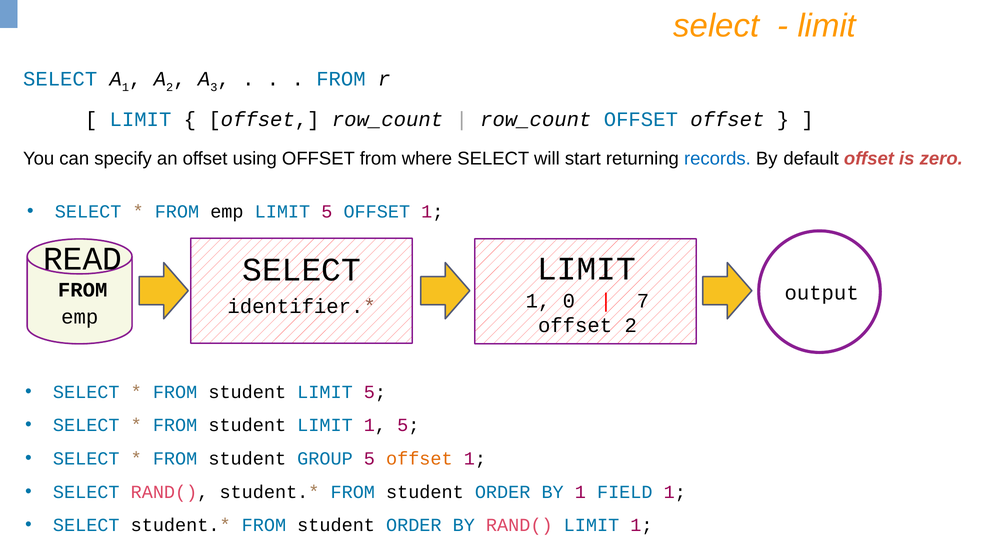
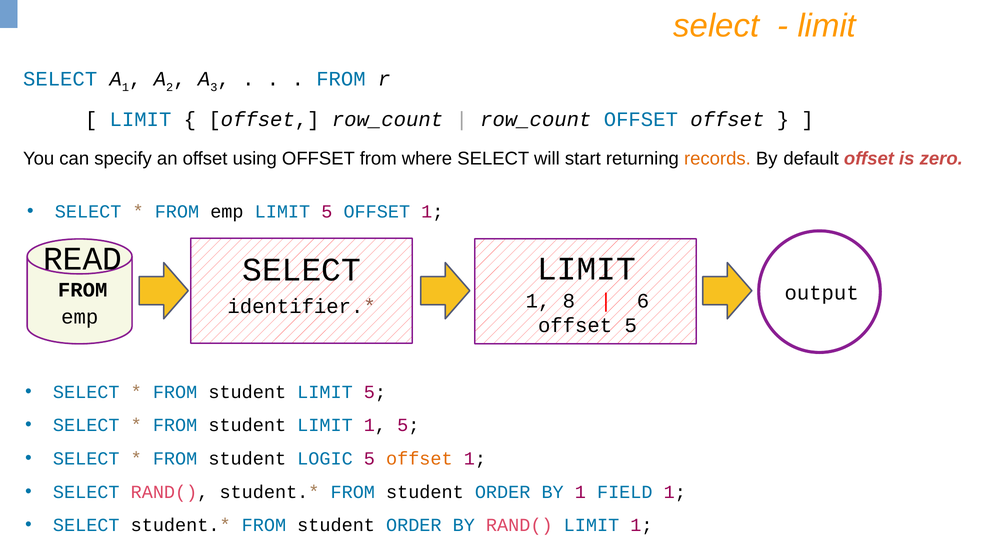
records colour: blue -> orange
0: 0 -> 8
7: 7 -> 6
offset 2: 2 -> 5
GROUP: GROUP -> LOGIC
